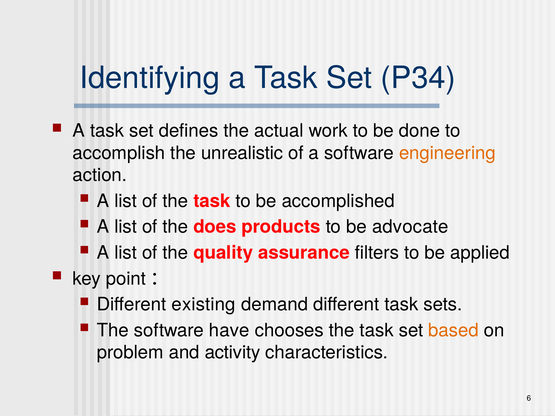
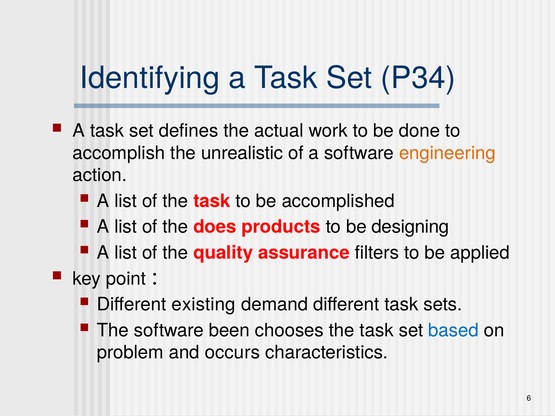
advocate: advocate -> designing
have: have -> been
based colour: orange -> blue
activity: activity -> occurs
